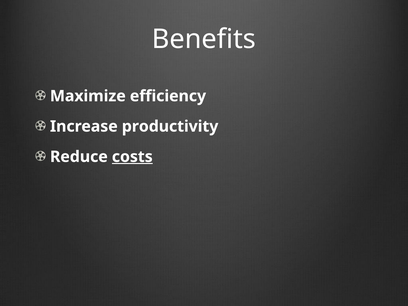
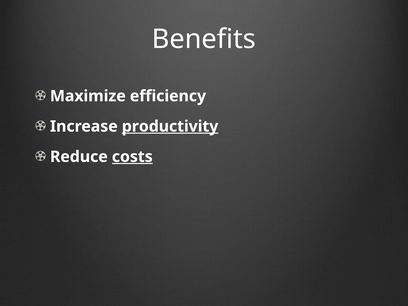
productivity underline: none -> present
